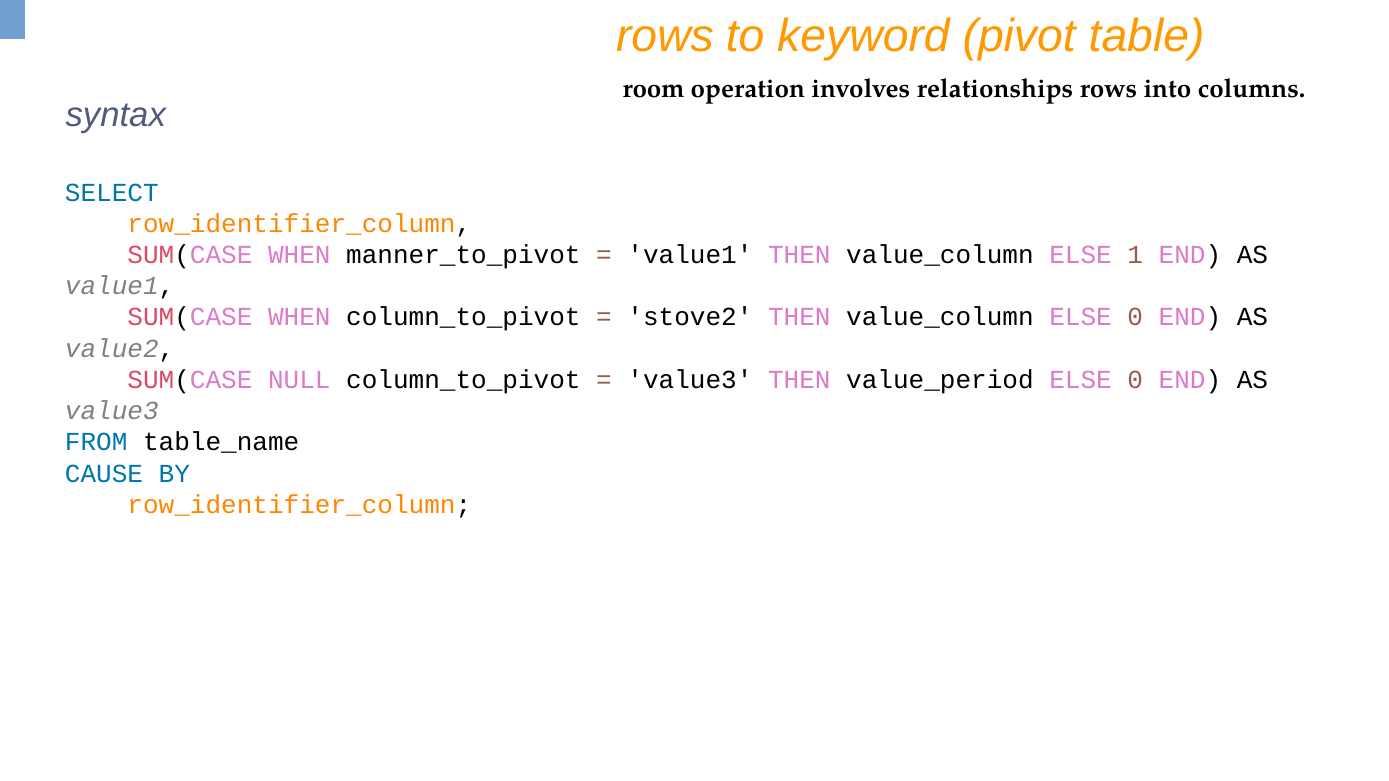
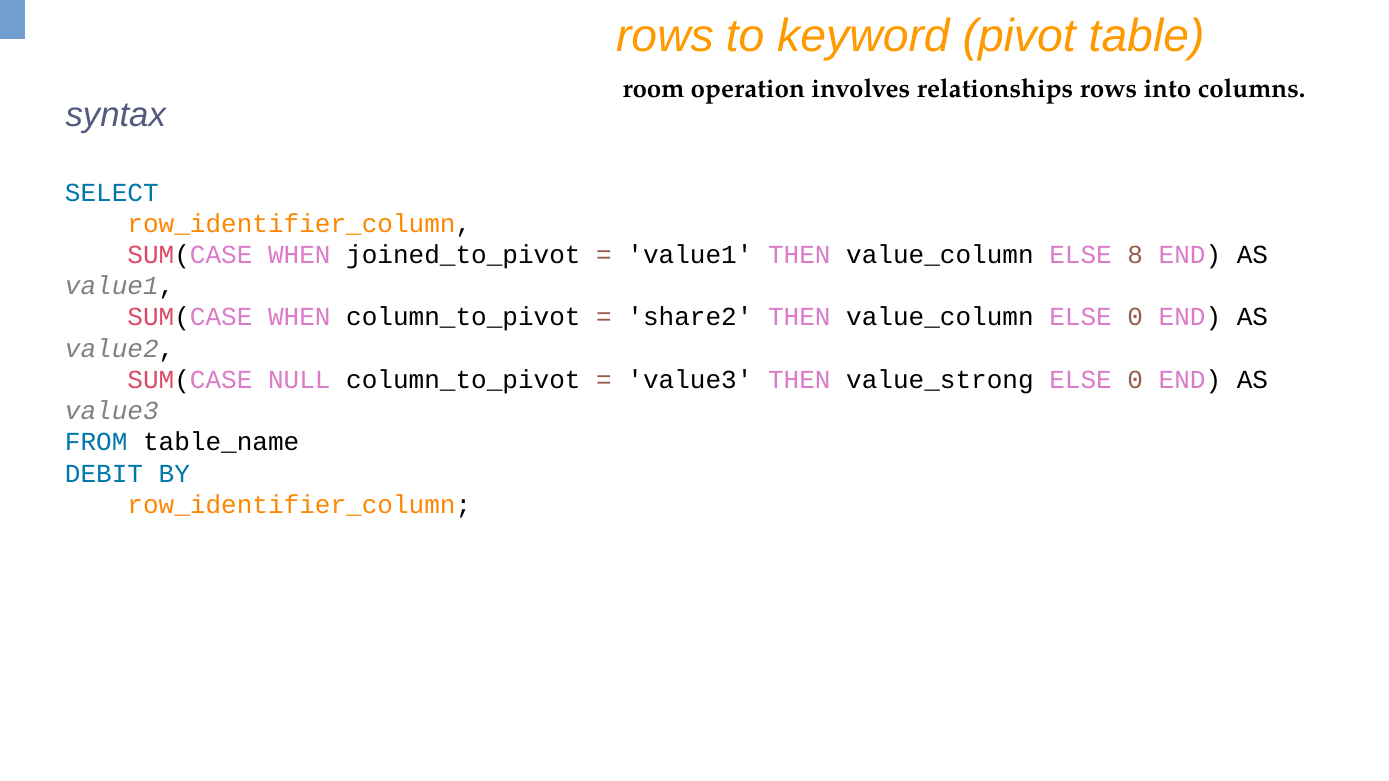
manner_to_pivot: manner_to_pivot -> joined_to_pivot
1: 1 -> 8
stove2: stove2 -> share2
value_period: value_period -> value_strong
CAUSE: CAUSE -> DEBIT
